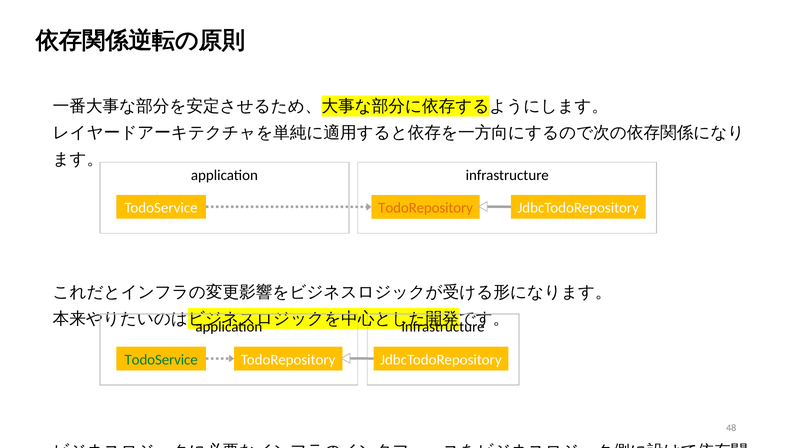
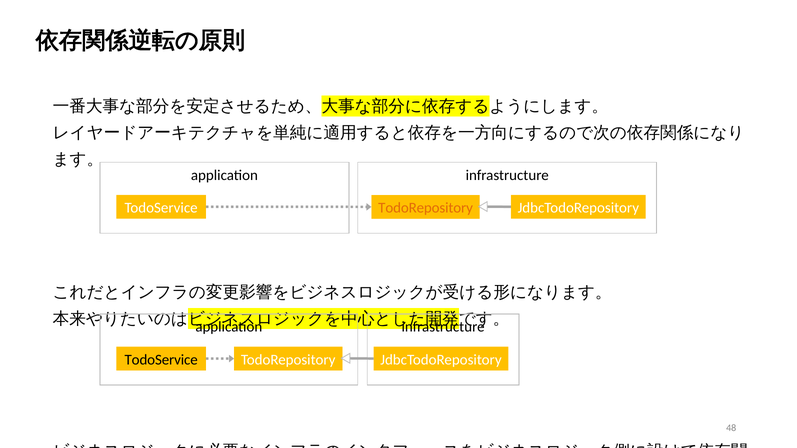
TodoService at (161, 360) colour: green -> black
